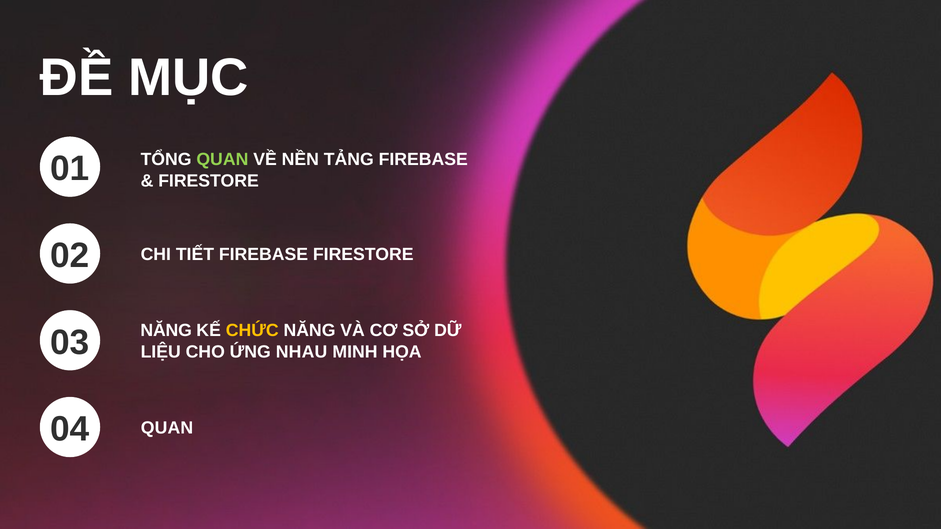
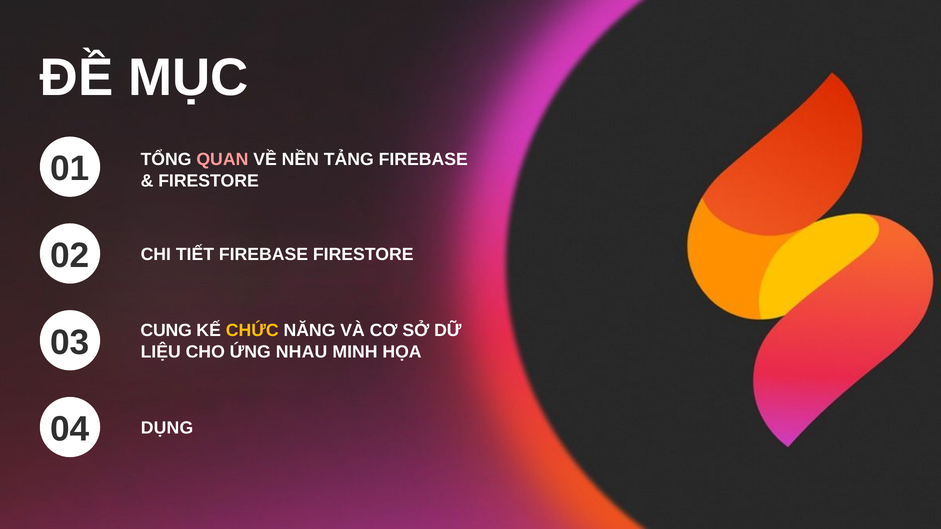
QUAN at (222, 160) colour: light green -> pink
NĂNG at (166, 331): NĂNG -> CUNG
QUAN at (167, 428): QUAN -> DỤNG
